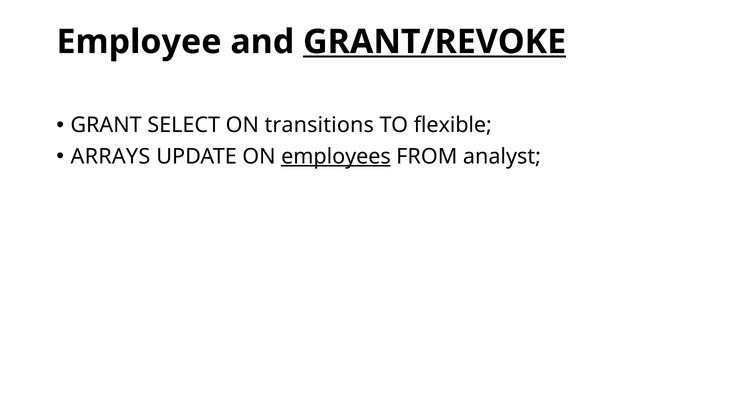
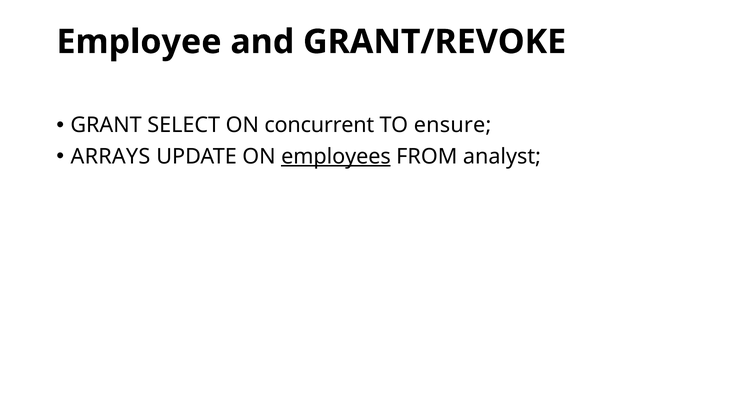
GRANT/REVOKE underline: present -> none
transitions: transitions -> concurrent
flexible: flexible -> ensure
